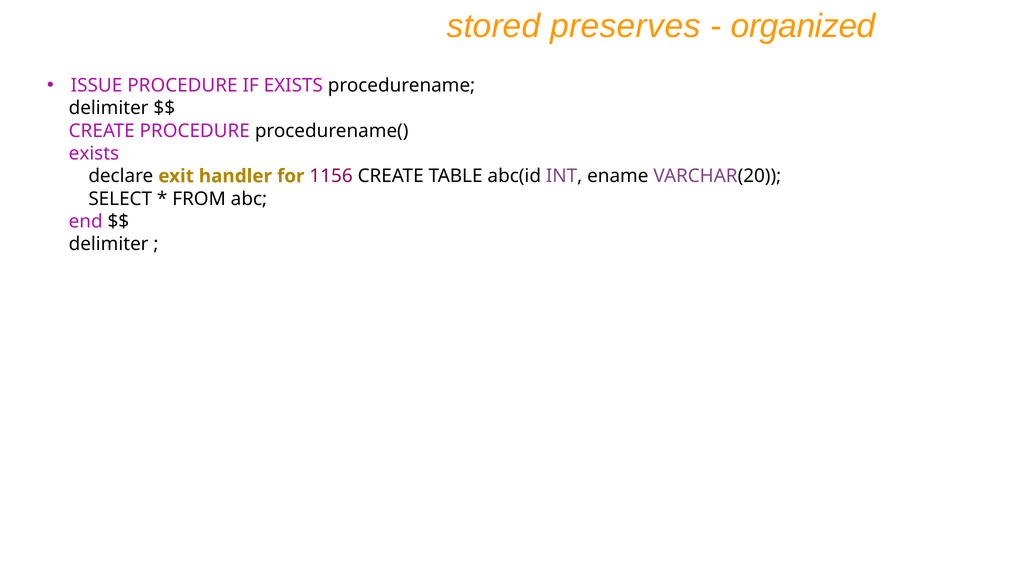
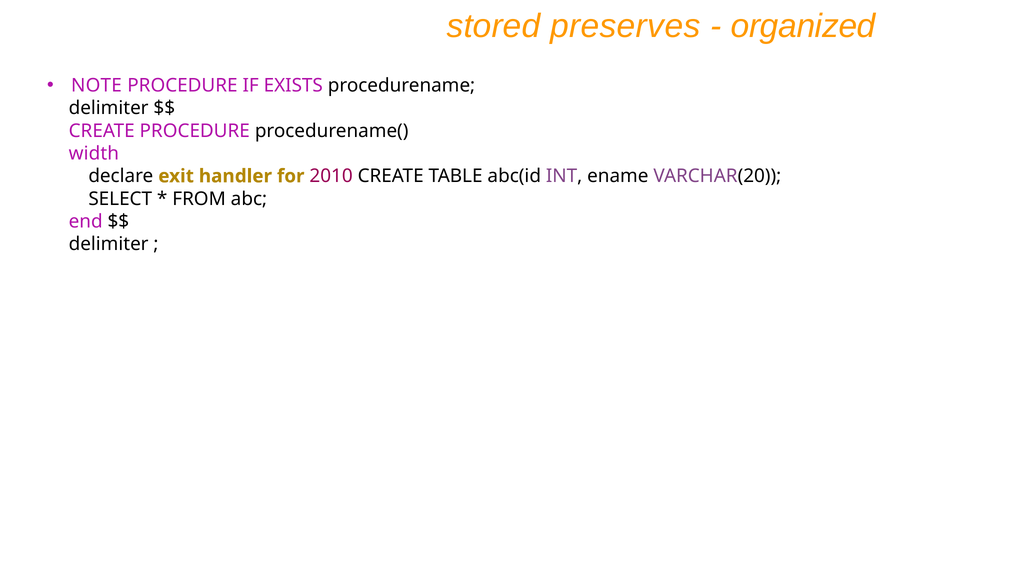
ISSUE: ISSUE -> NOTE
exists at (94, 154): exists -> width
1156: 1156 -> 2010
